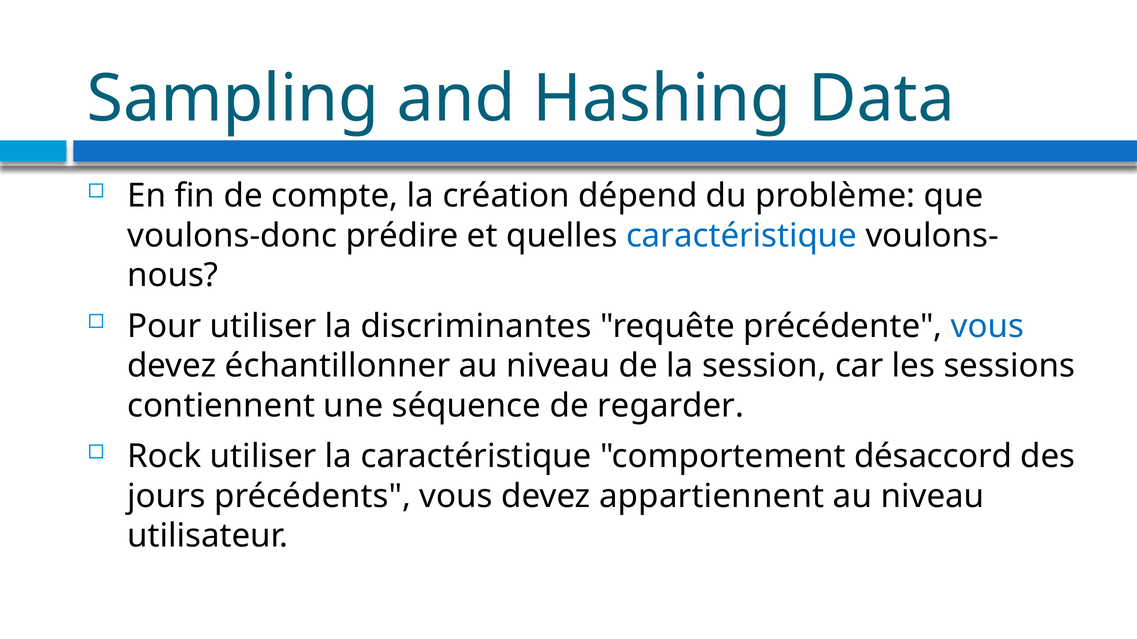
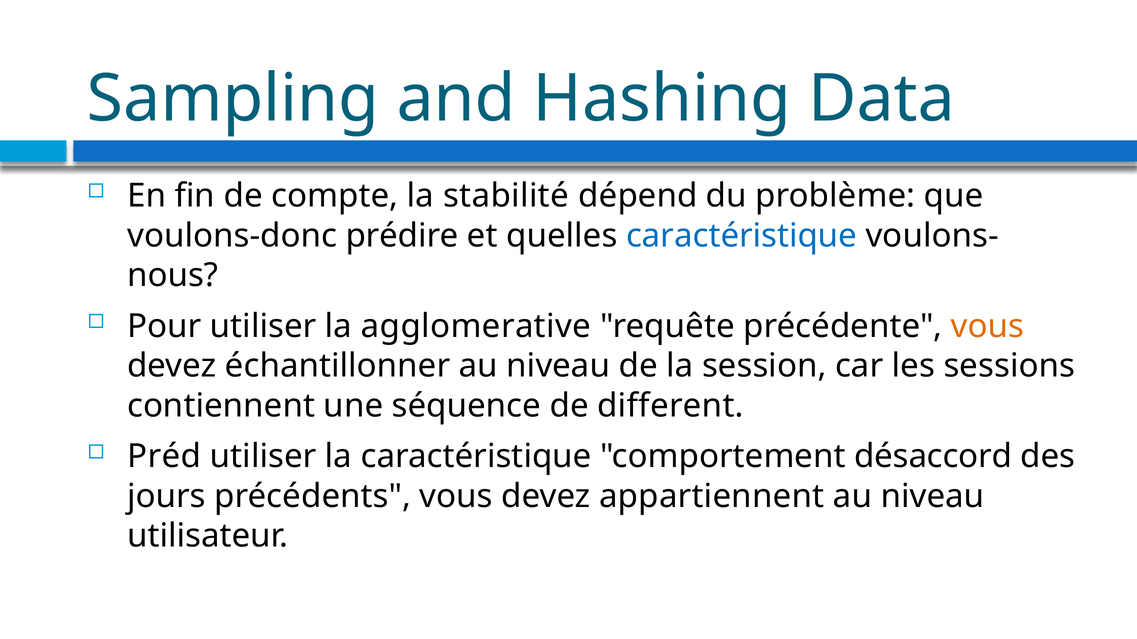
création: création -> stabilité
discriminantes: discriminantes -> agglomerative
vous at (988, 326) colour: blue -> orange
regarder: regarder -> different
Rock: Rock -> Préd
